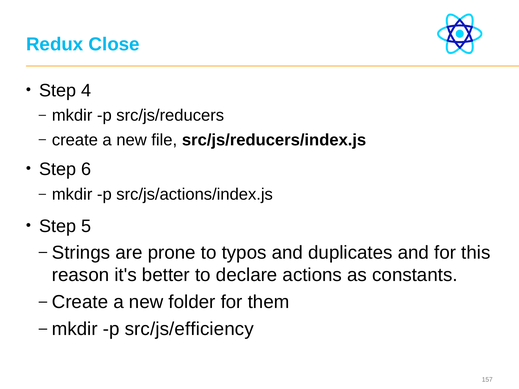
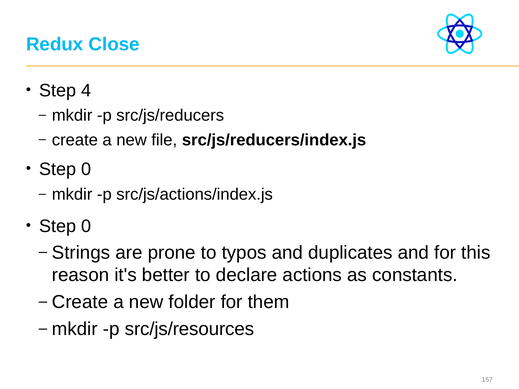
6 at (86, 169): 6 -> 0
5 at (86, 226): 5 -> 0
src/js/efficiency: src/js/efficiency -> src/js/resources
